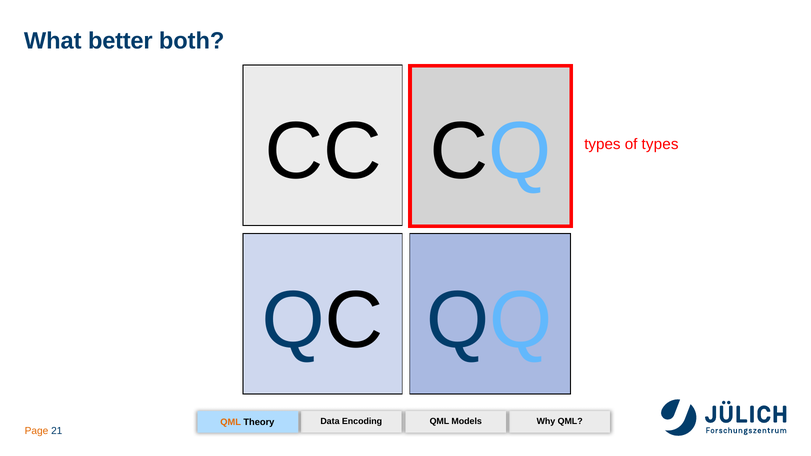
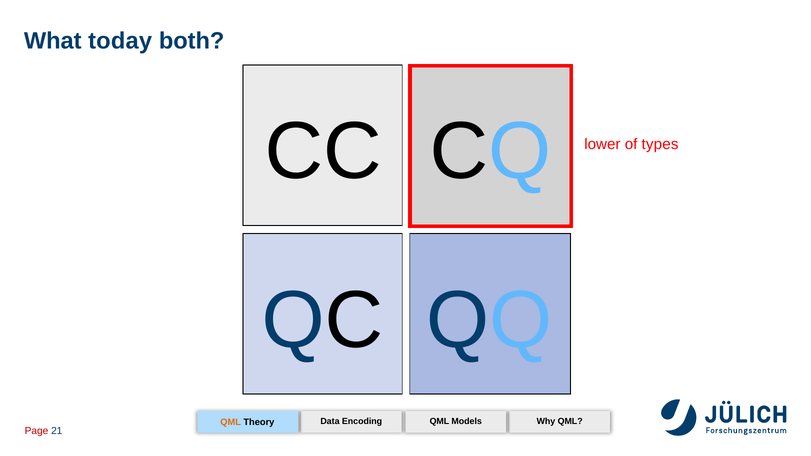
better: better -> today
types at (602, 144): types -> lower
Page colour: orange -> red
